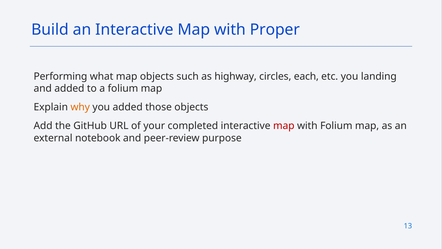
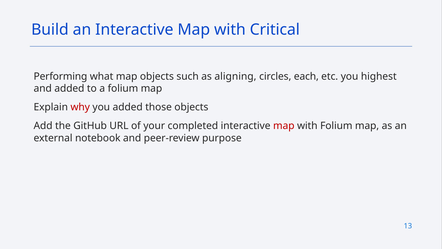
Proper: Proper -> Critical
highway: highway -> aligning
landing: landing -> highest
why colour: orange -> red
